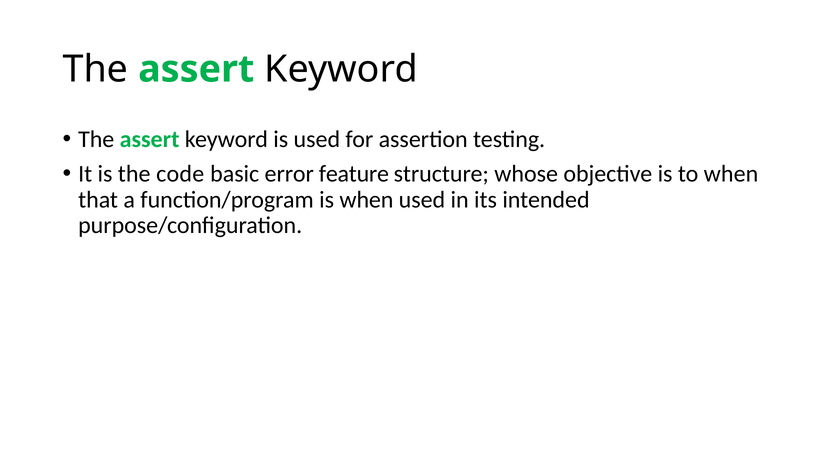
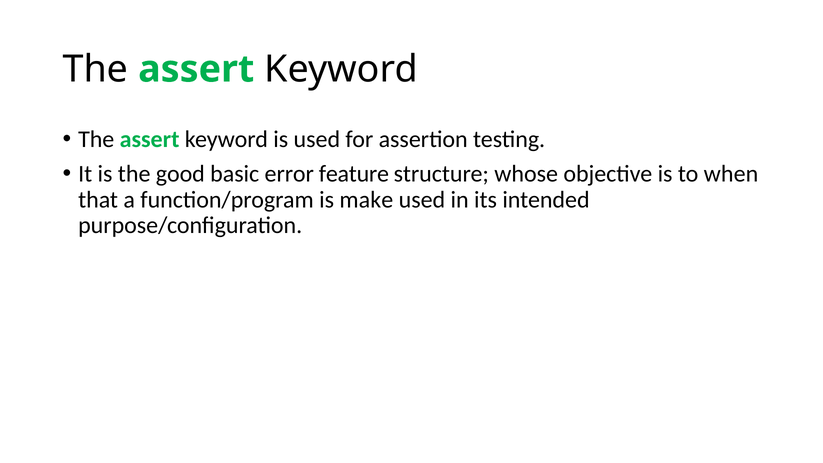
code: code -> good
is when: when -> make
